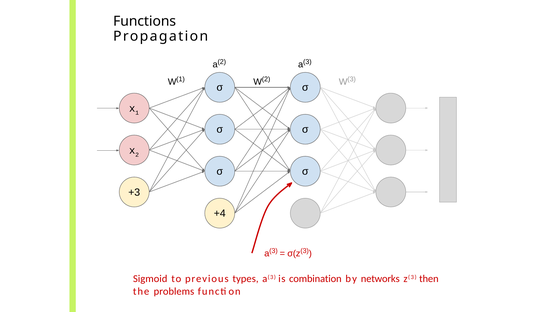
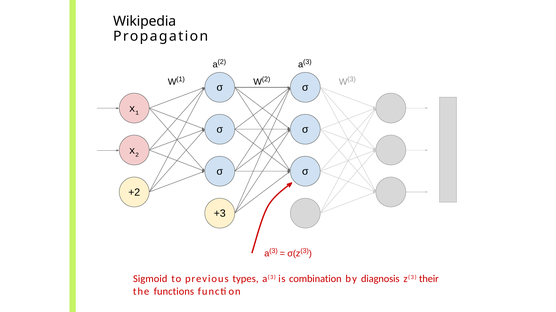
Functions: Functions -> Wikipedia
+3: +3 -> +2
+4: +4 -> +3
networks: networks -> diagnosis
then: then -> their
problems: problems -> functions
